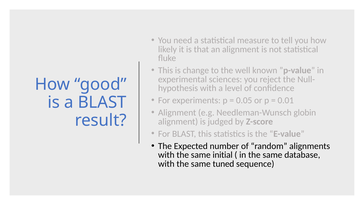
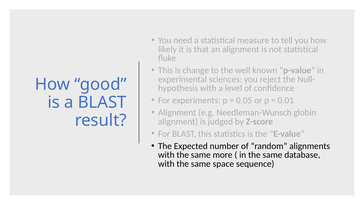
initial: initial -> more
tuned: tuned -> space
